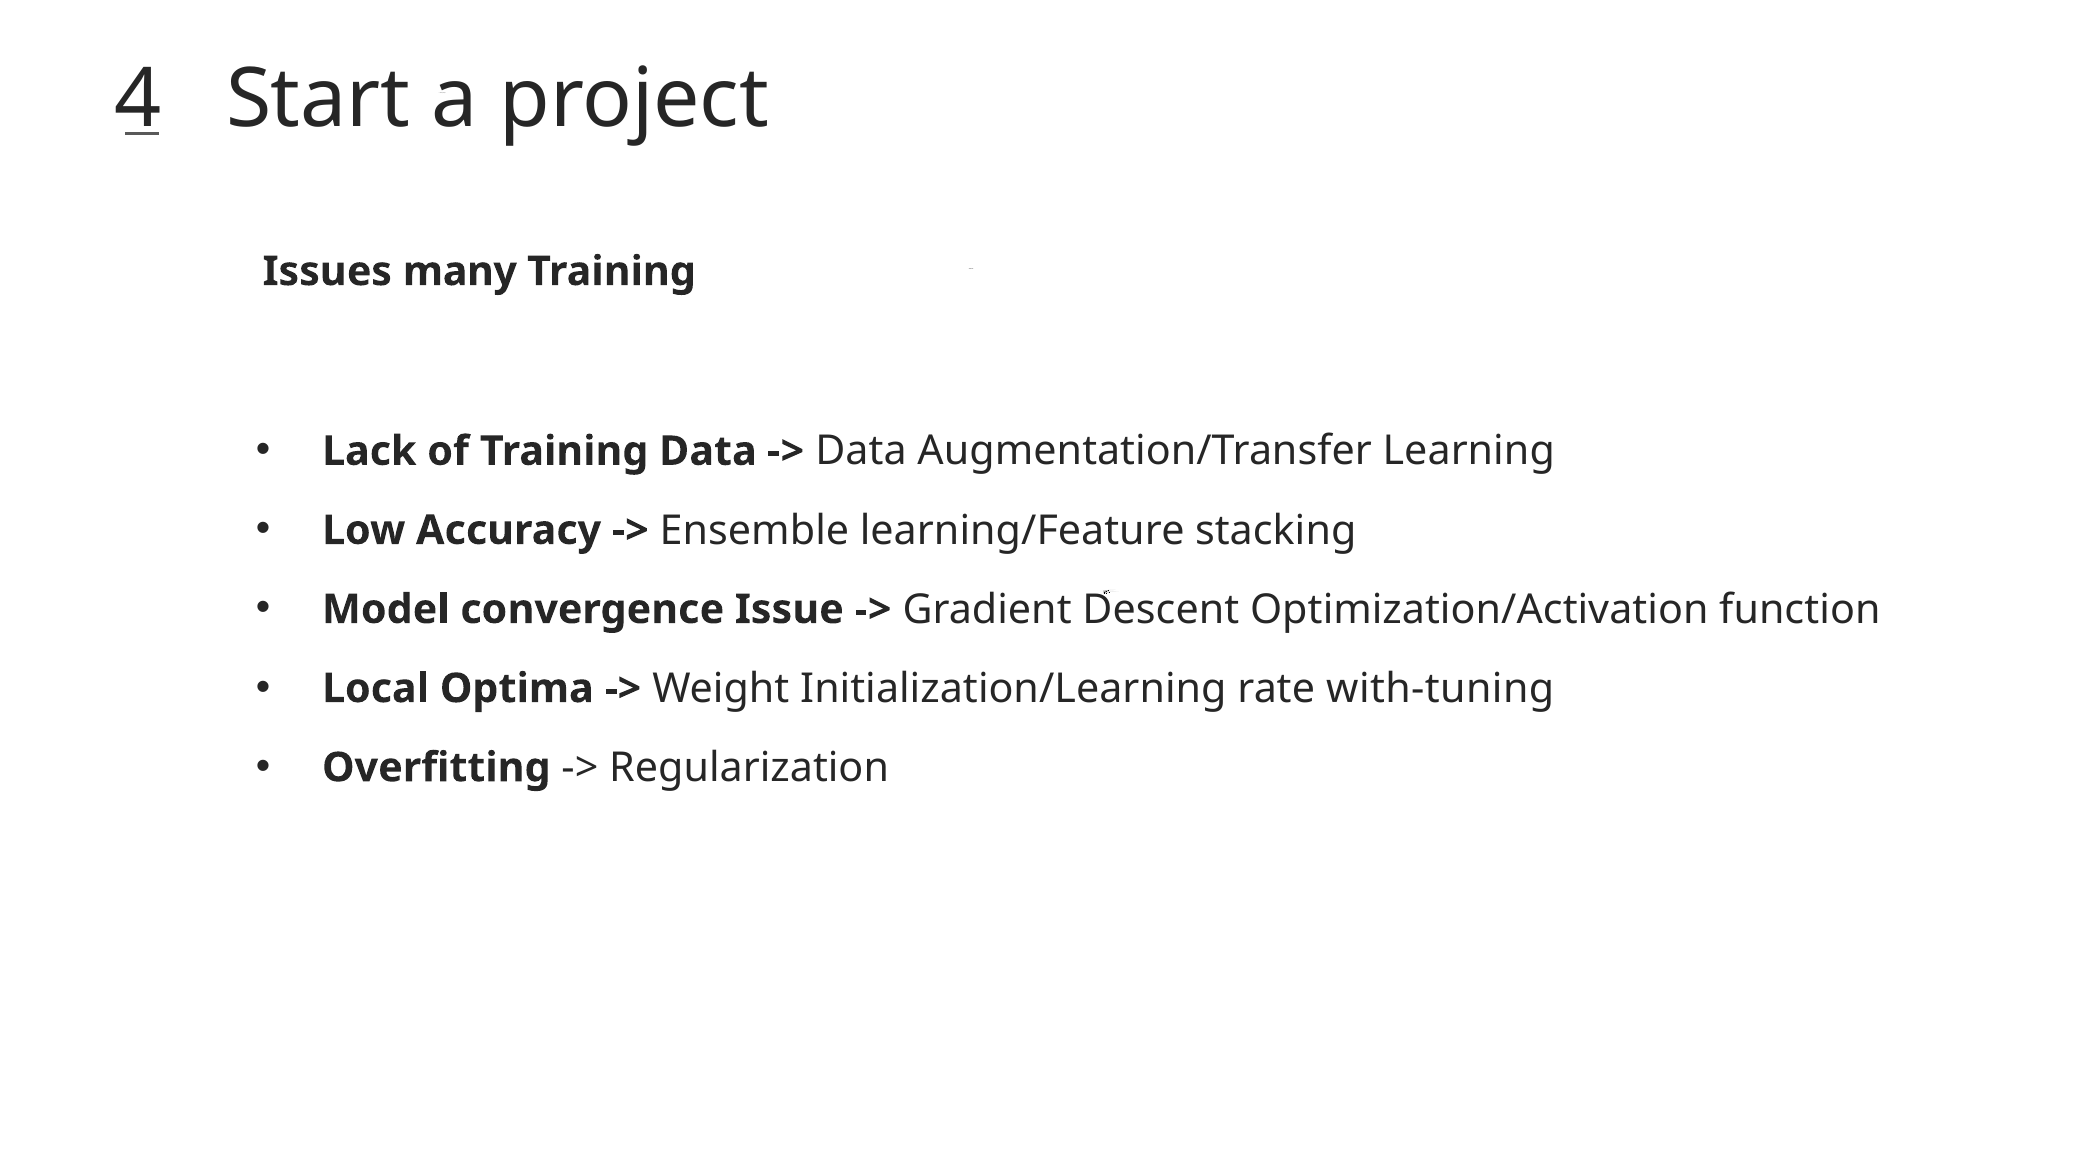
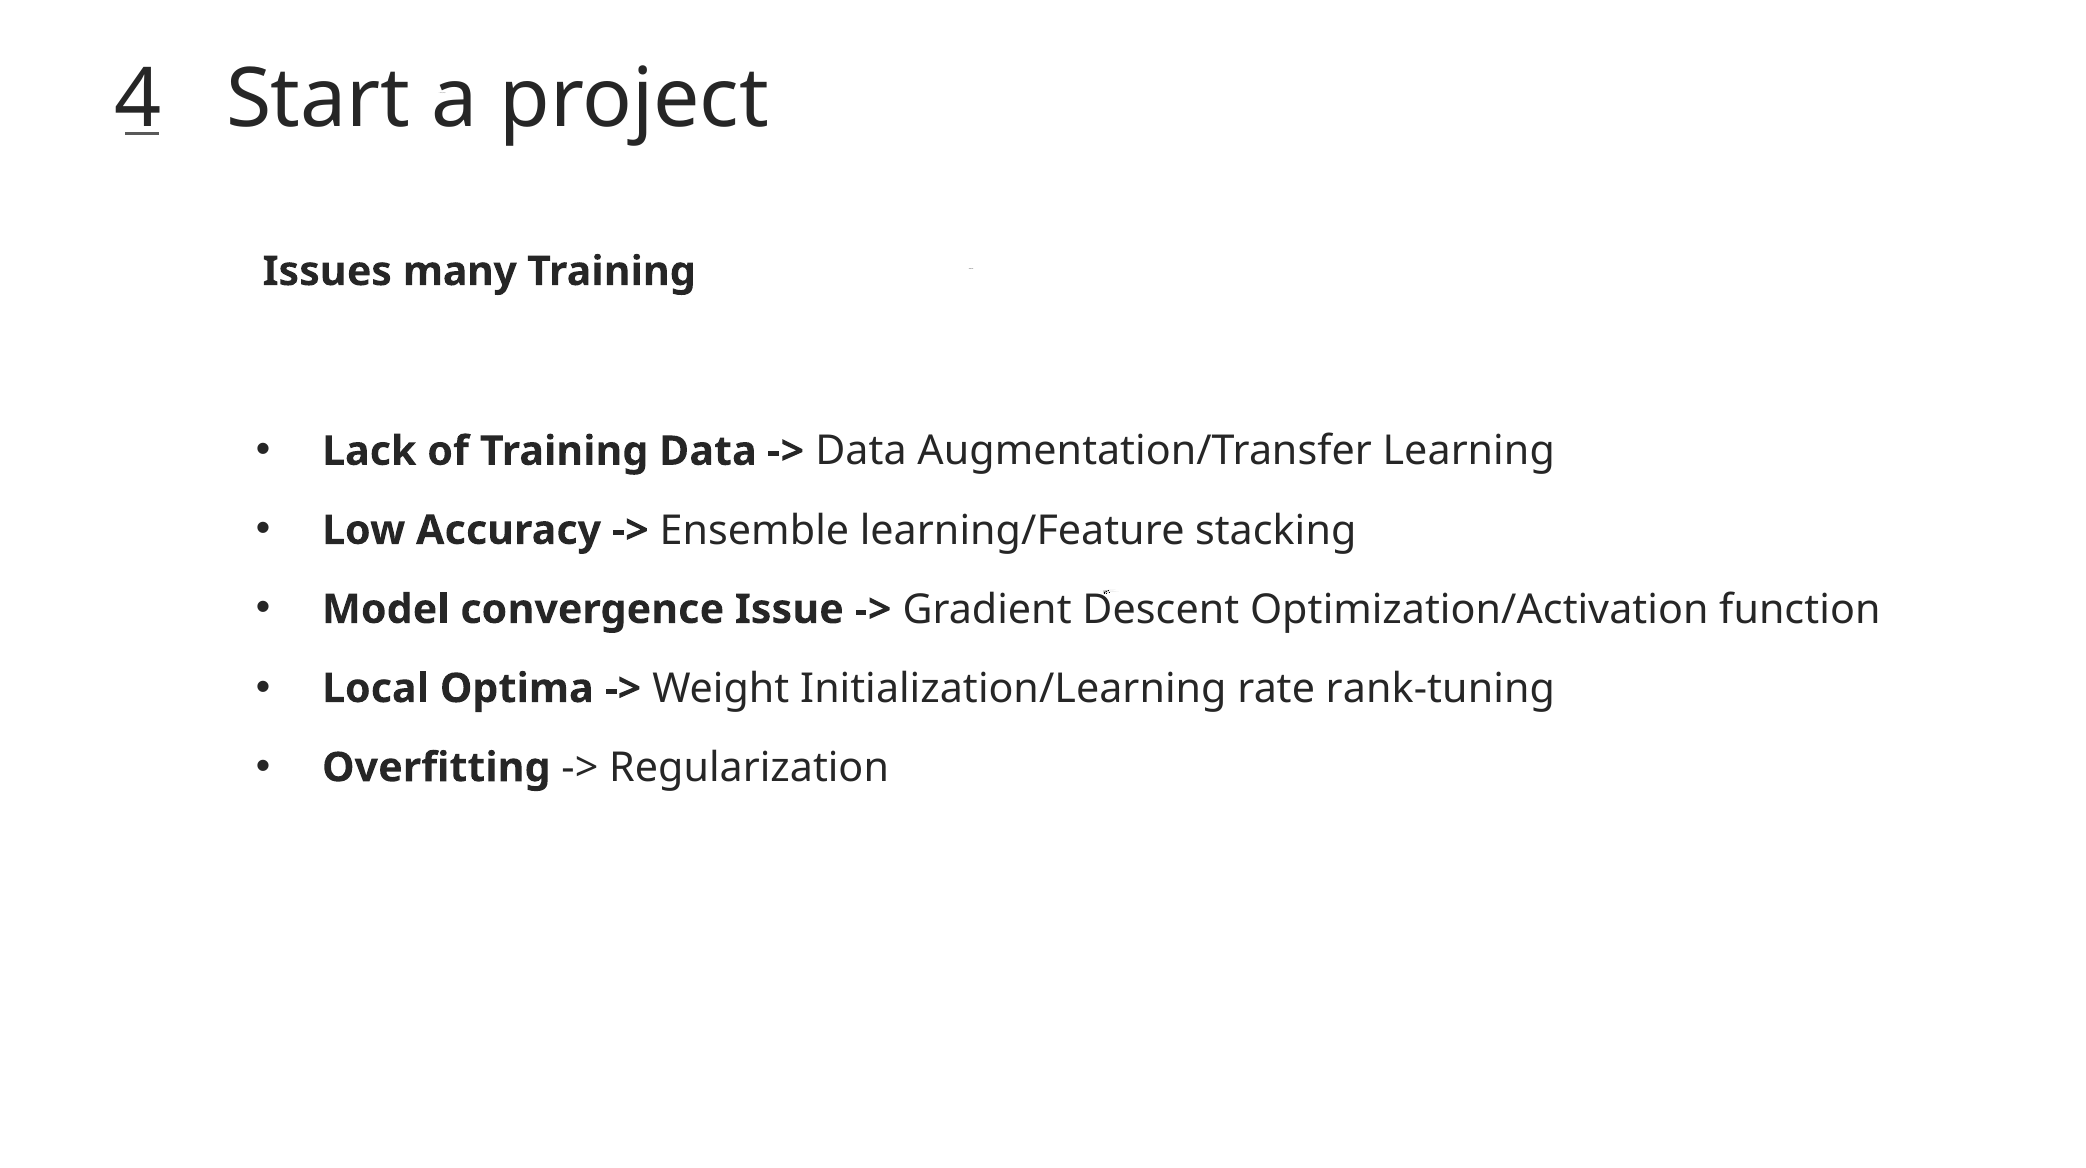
with-tuning: with-tuning -> rank-tuning
